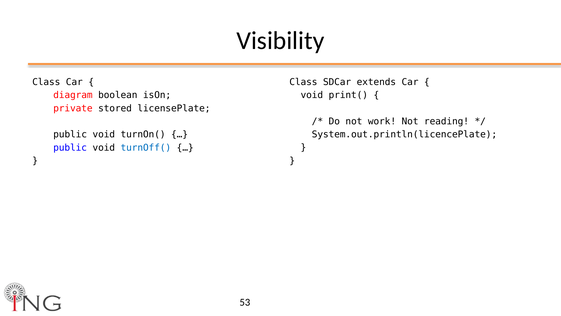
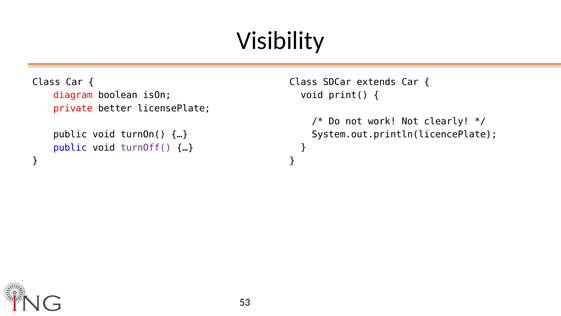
stored: stored -> better
reading: reading -> clearly
turnOff( colour: blue -> purple
